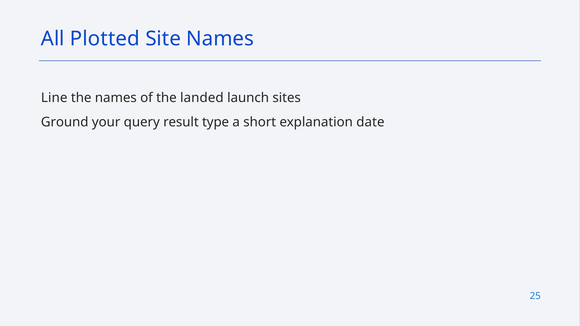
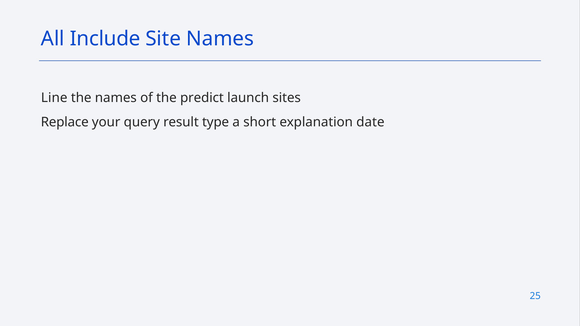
Plotted: Plotted -> Include
landed: landed -> predict
Ground: Ground -> Replace
